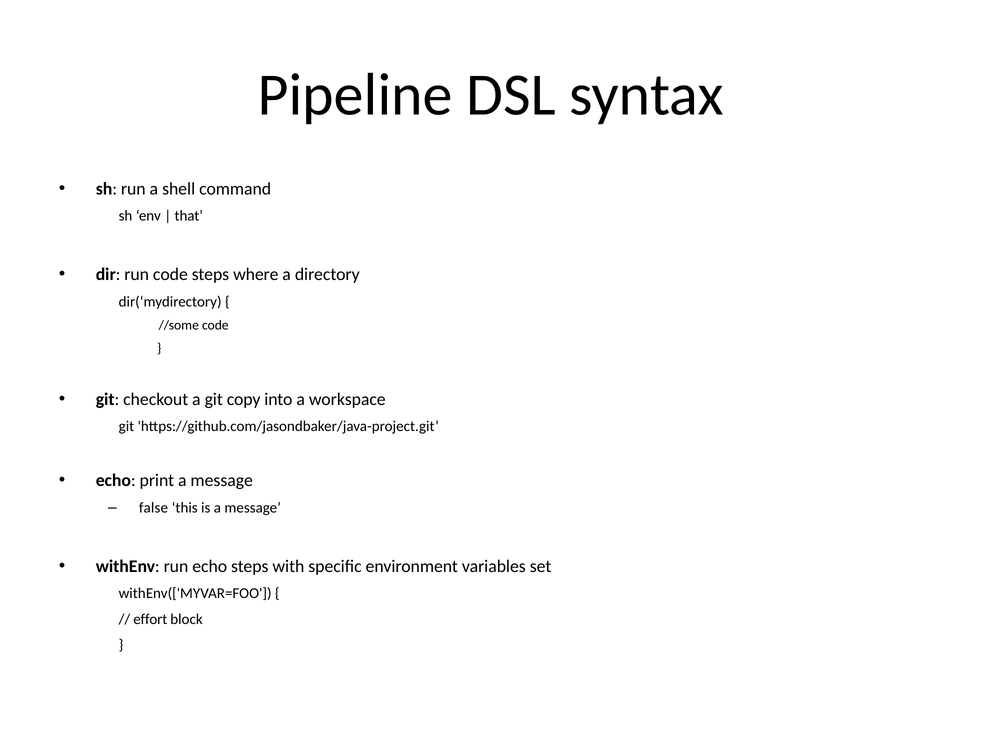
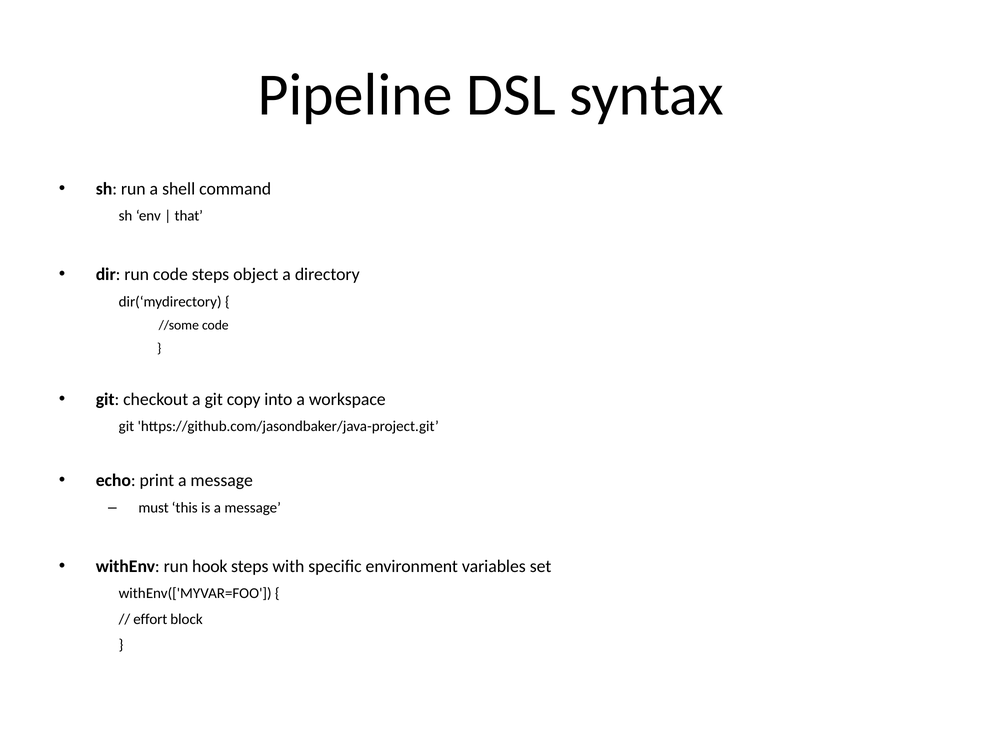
where: where -> object
false: false -> must
run echo: echo -> hook
